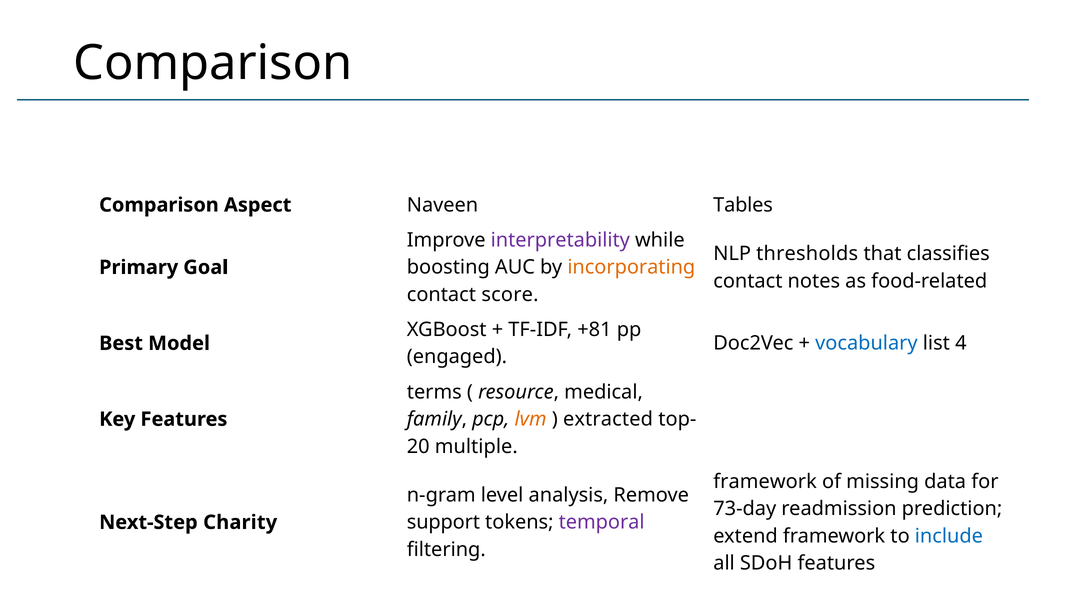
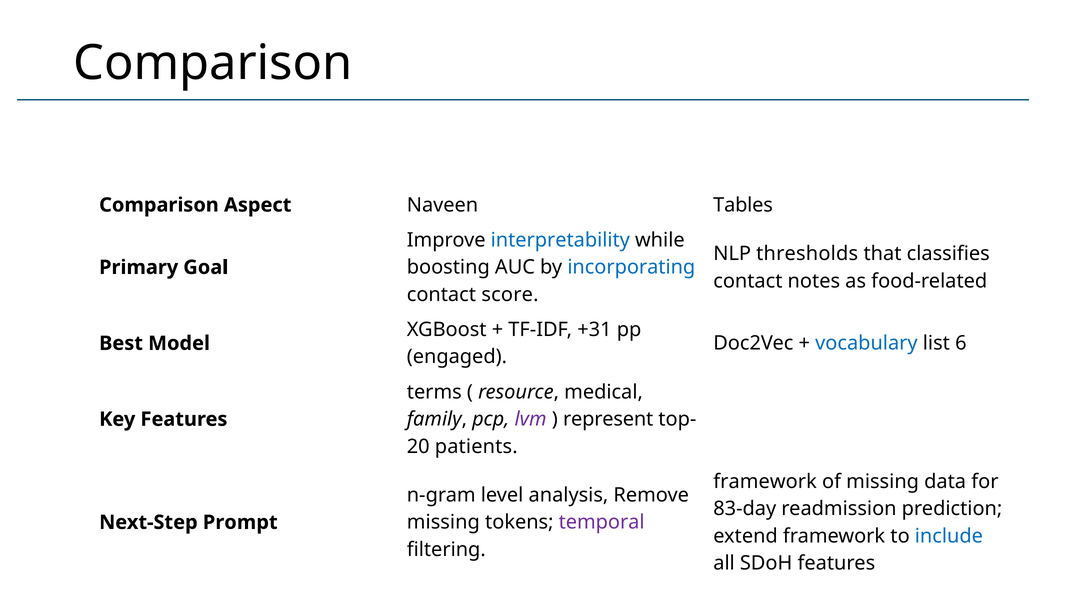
interpretability colour: purple -> blue
incorporating colour: orange -> blue
+81: +81 -> +31
4: 4 -> 6
lvm colour: orange -> purple
extracted: extracted -> represent
multiple: multiple -> patients
73-day: 73-day -> 83-day
support at (443, 523): support -> missing
Charity: Charity -> Prompt
